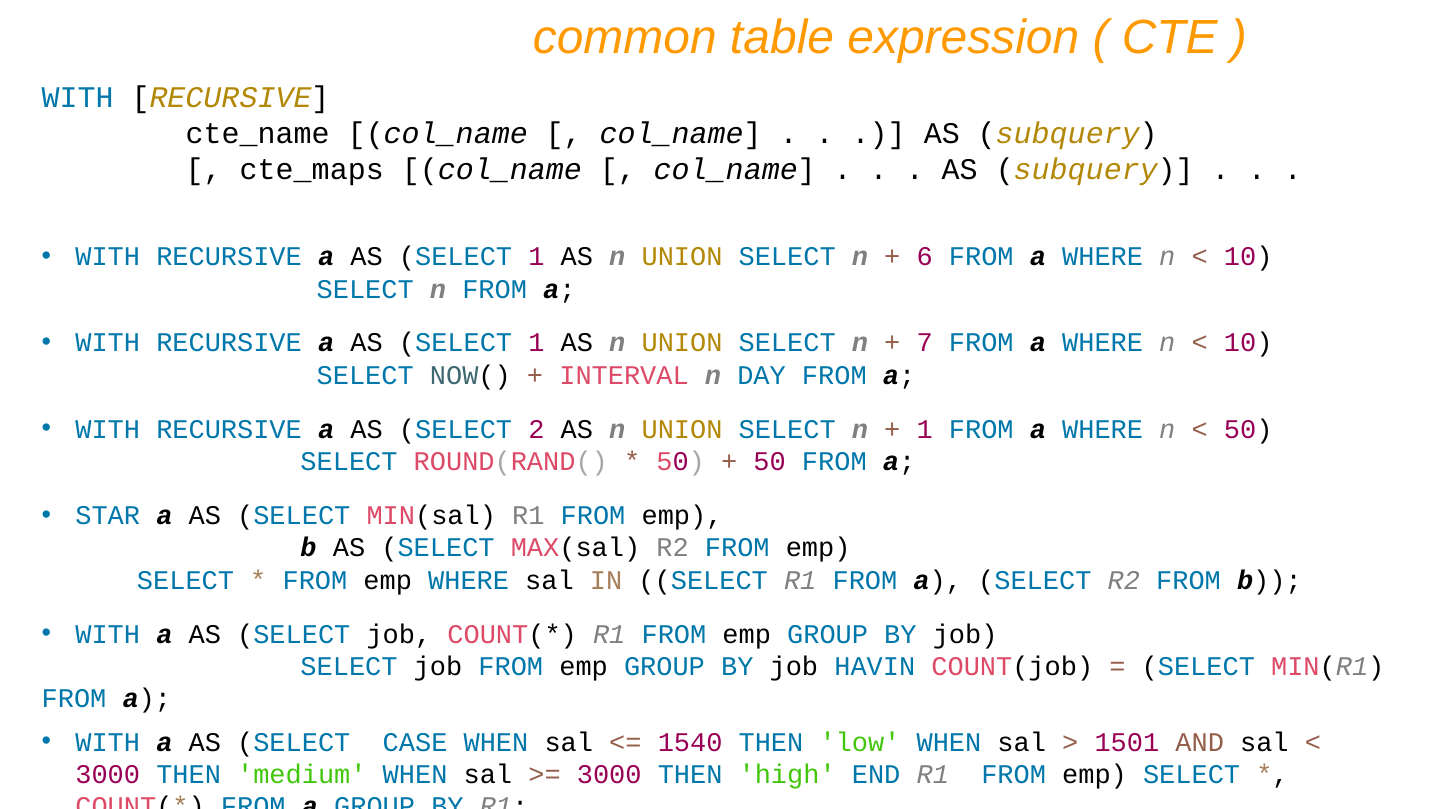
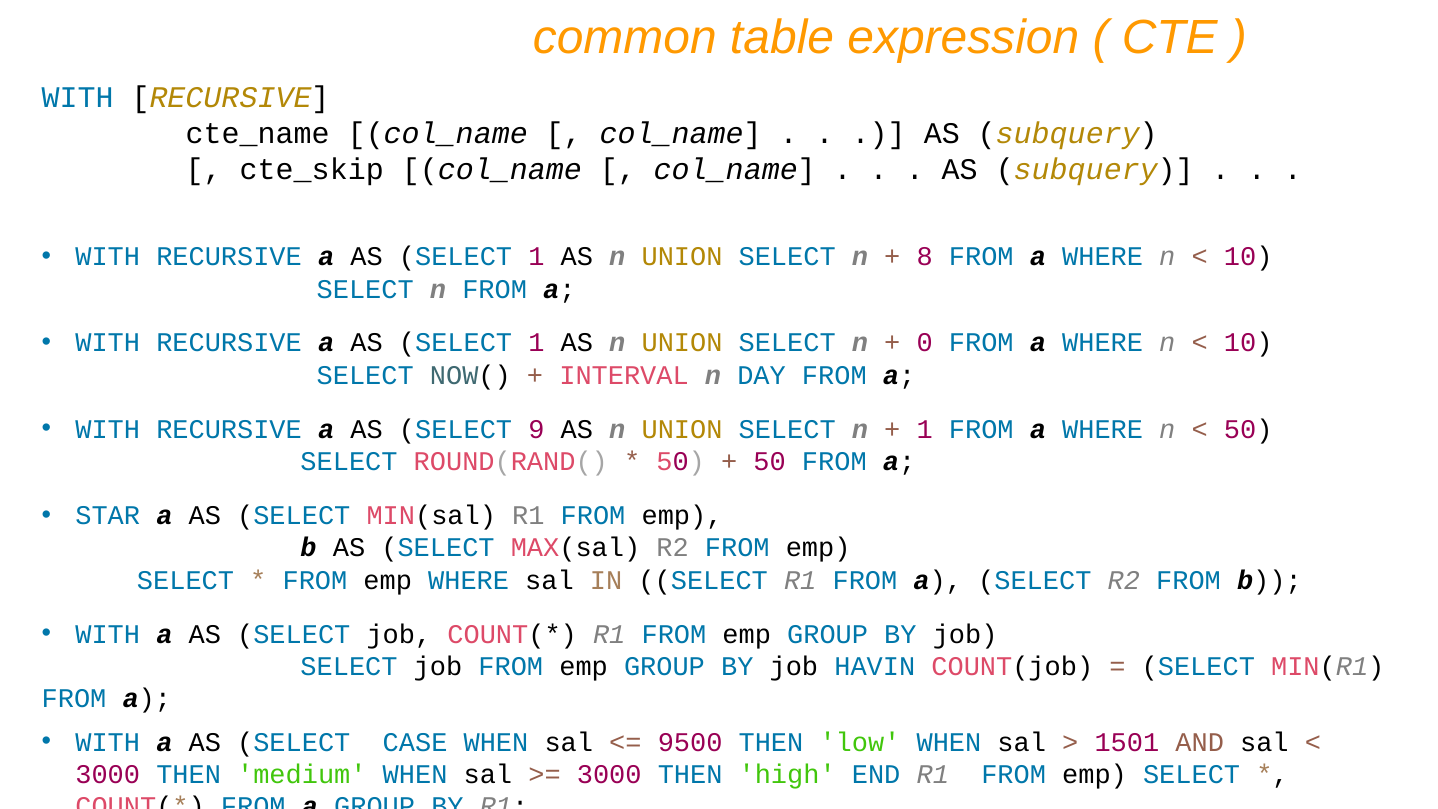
cte_maps: cte_maps -> cte_skip
6: 6 -> 8
7: 7 -> 0
2: 2 -> 9
1540: 1540 -> 9500
